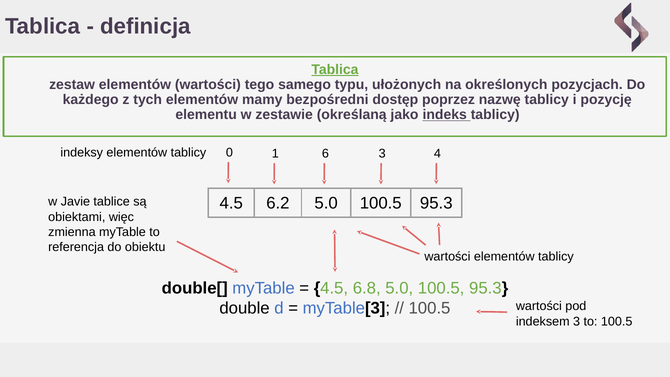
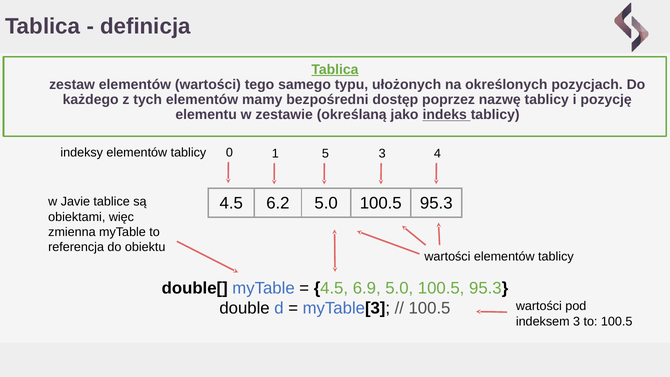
6: 6 -> 5
6.8: 6.8 -> 6.9
